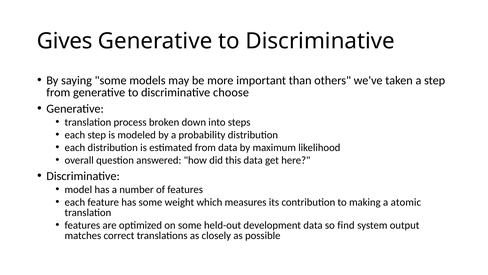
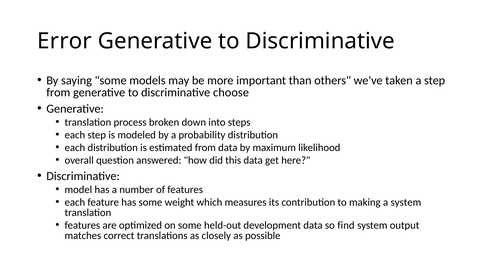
Gives: Gives -> Error
a atomic: atomic -> system
